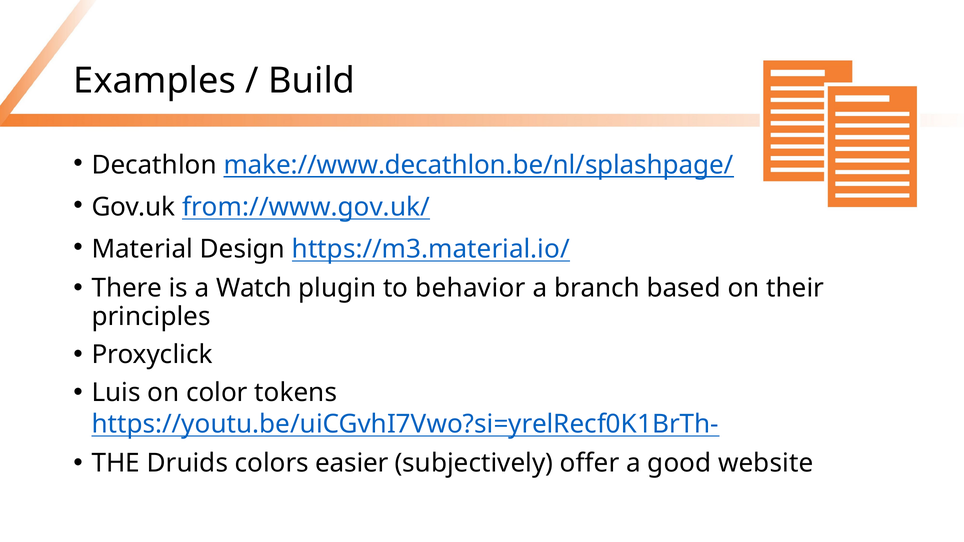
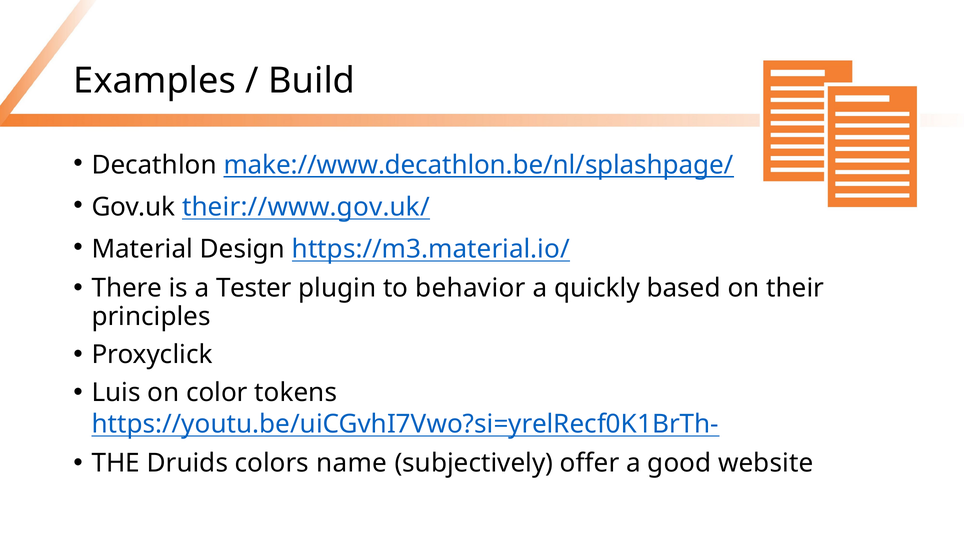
from://www.gov.uk/: from://www.gov.uk/ -> their://www.gov.uk/
Watch: Watch -> Tester
branch: branch -> quickly
easier: easier -> name
